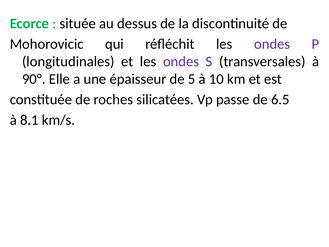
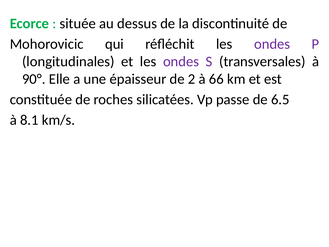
5: 5 -> 2
10: 10 -> 66
